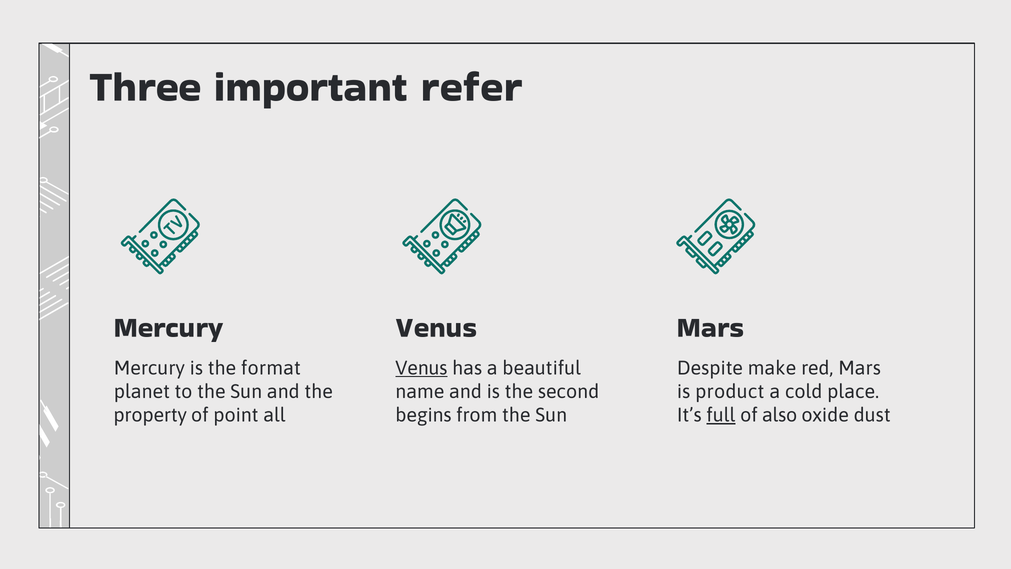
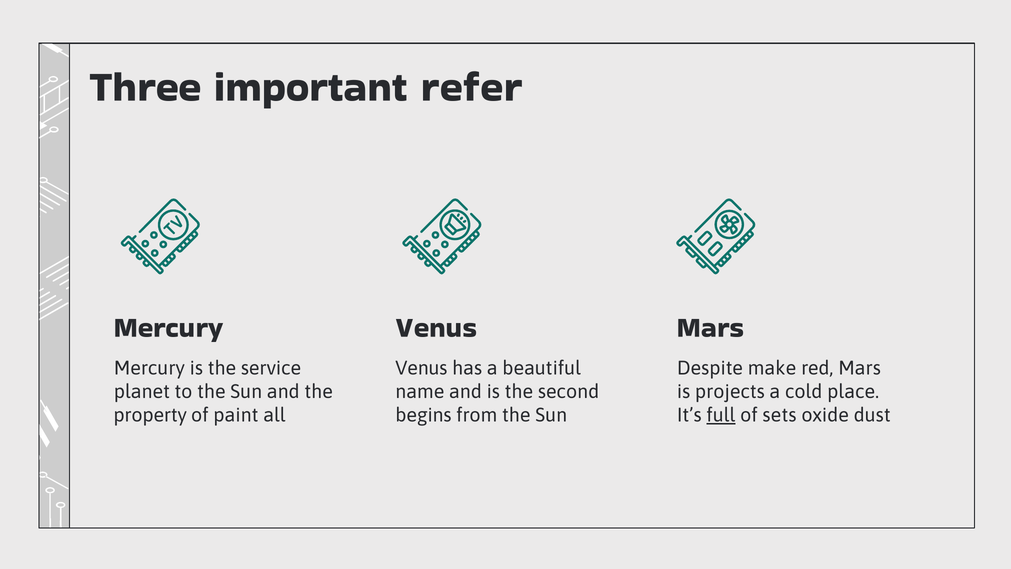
format: format -> service
Venus at (421, 368) underline: present -> none
product: product -> projects
point: point -> paint
also: also -> sets
